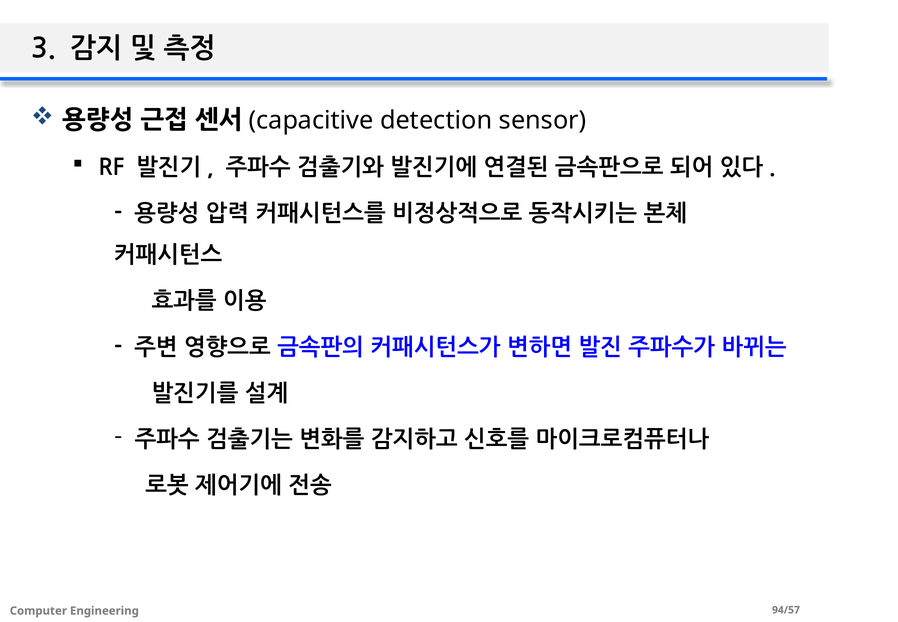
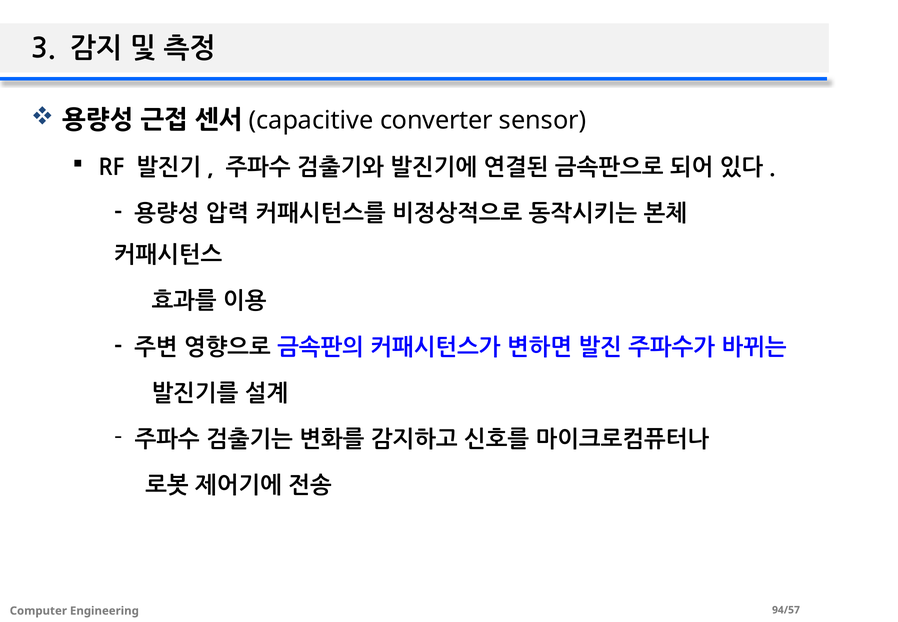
detection: detection -> converter
